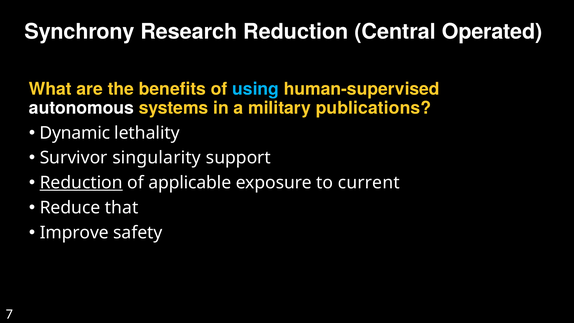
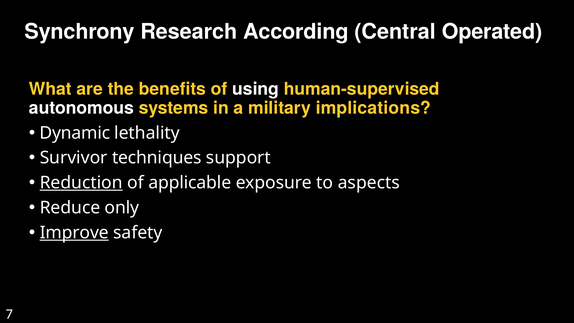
Research Reduction: Reduction -> According
using colour: light blue -> white
publications: publications -> implications
singularity: singularity -> techniques
current: current -> aspects
that: that -> only
Improve underline: none -> present
